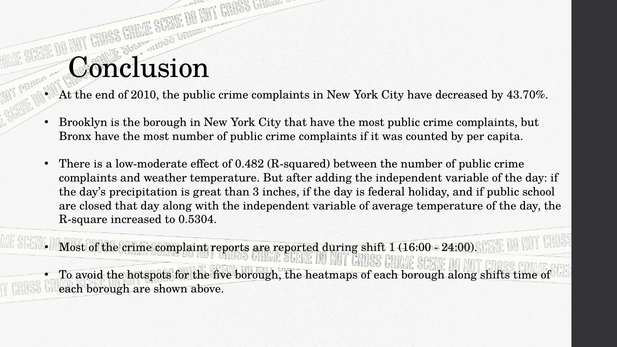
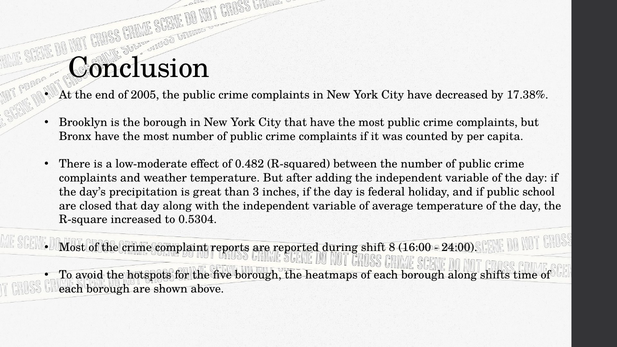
2010: 2010 -> 2005
43.70%: 43.70% -> 17.38%
1: 1 -> 8
